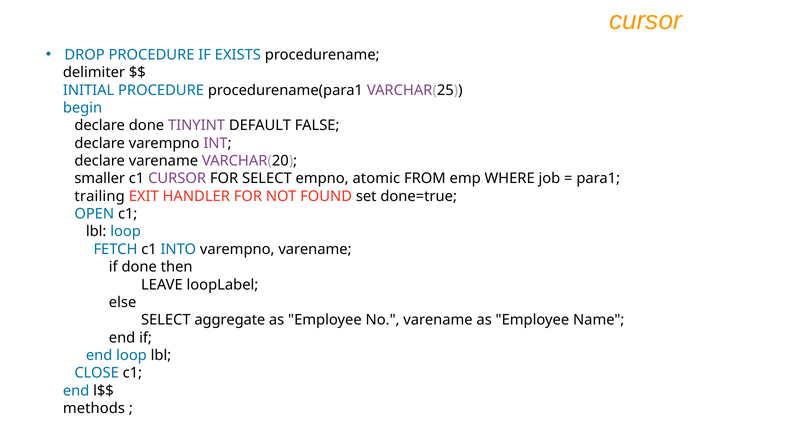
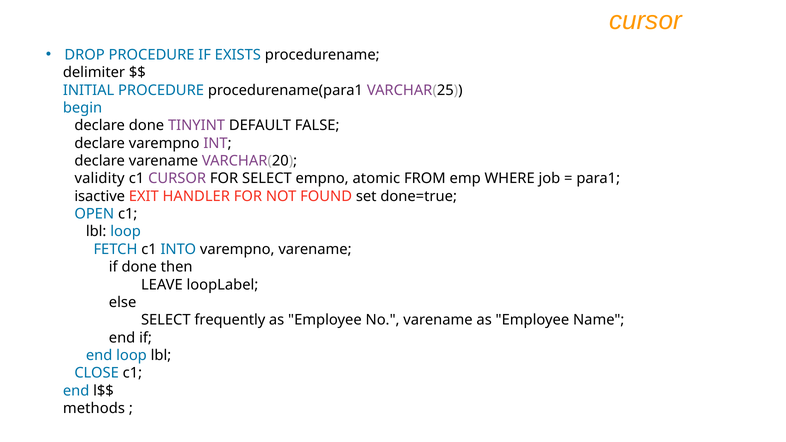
smaller: smaller -> validity
trailing: trailing -> isactive
aggregate: aggregate -> frequently
